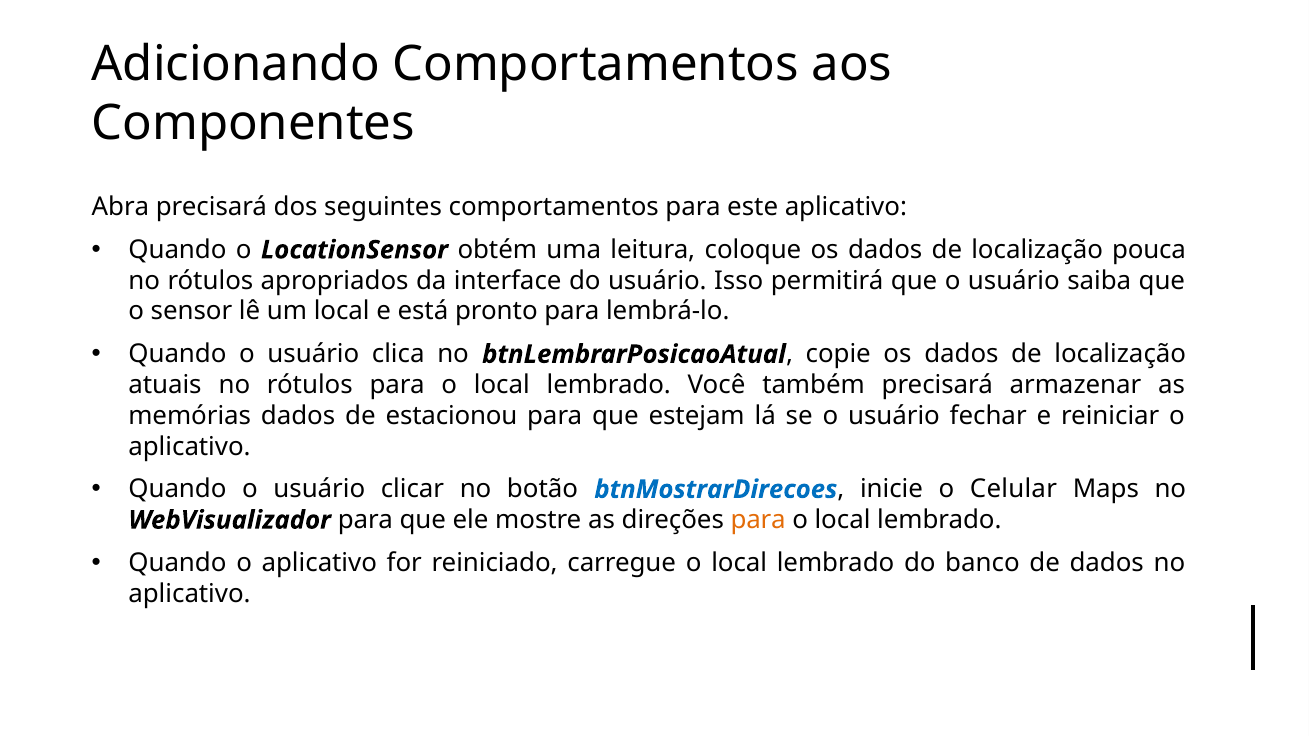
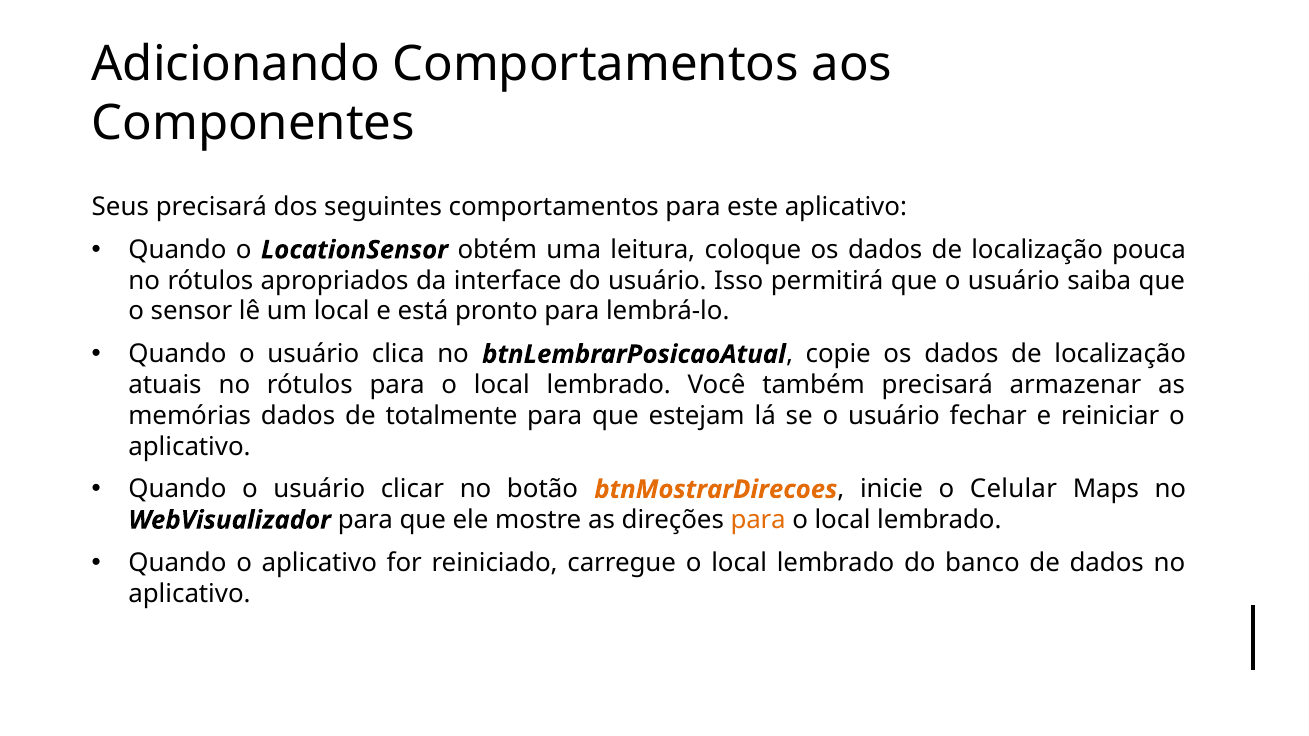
Abra: Abra -> Seus
estacionou: estacionou -> totalmente
btnMostrarDirecoes colour: blue -> orange
